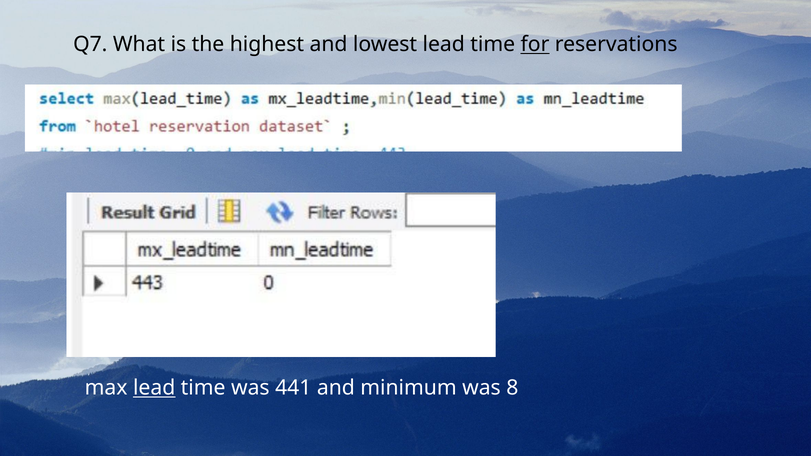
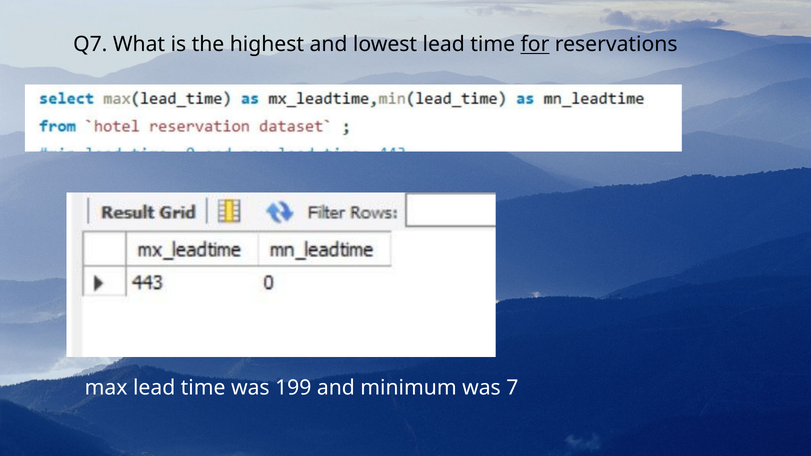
lead at (154, 388) underline: present -> none
441: 441 -> 199
8: 8 -> 7
